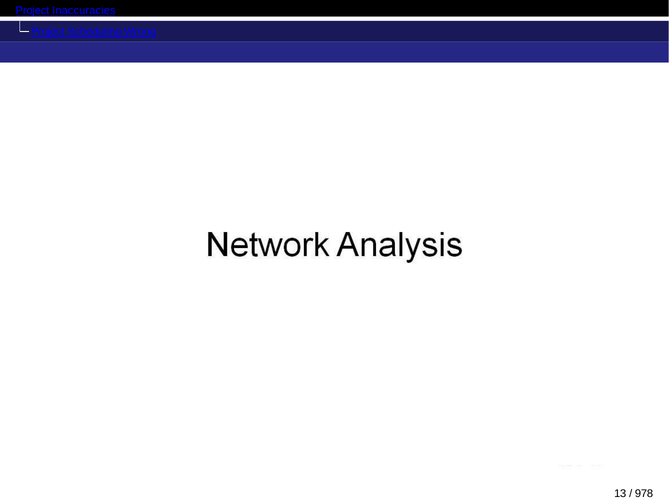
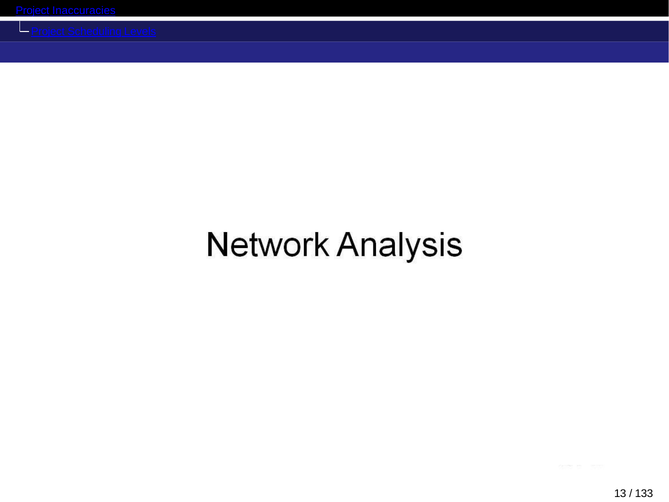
Wrong: Wrong -> Levels
978: 978 -> 133
